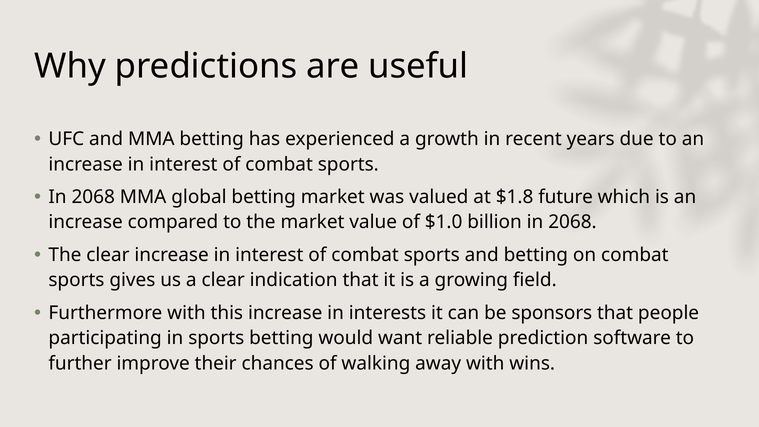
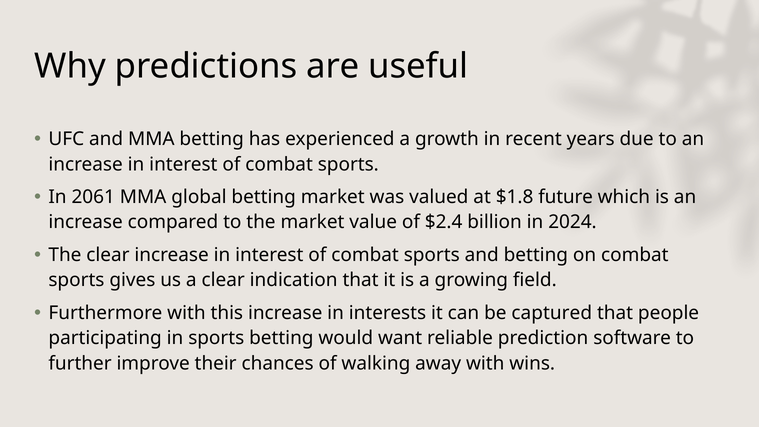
2068 at (93, 197): 2068 -> 2061
$1.0: $1.0 -> $2.4
billion in 2068: 2068 -> 2024
sponsors: sponsors -> captured
